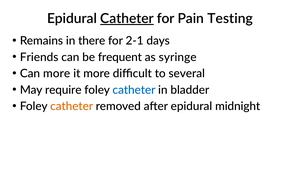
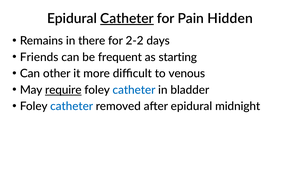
Testing: Testing -> Hidden
2-1: 2-1 -> 2-2
syringe: syringe -> starting
Can more: more -> other
several: several -> venous
require underline: none -> present
catheter at (72, 107) colour: orange -> blue
